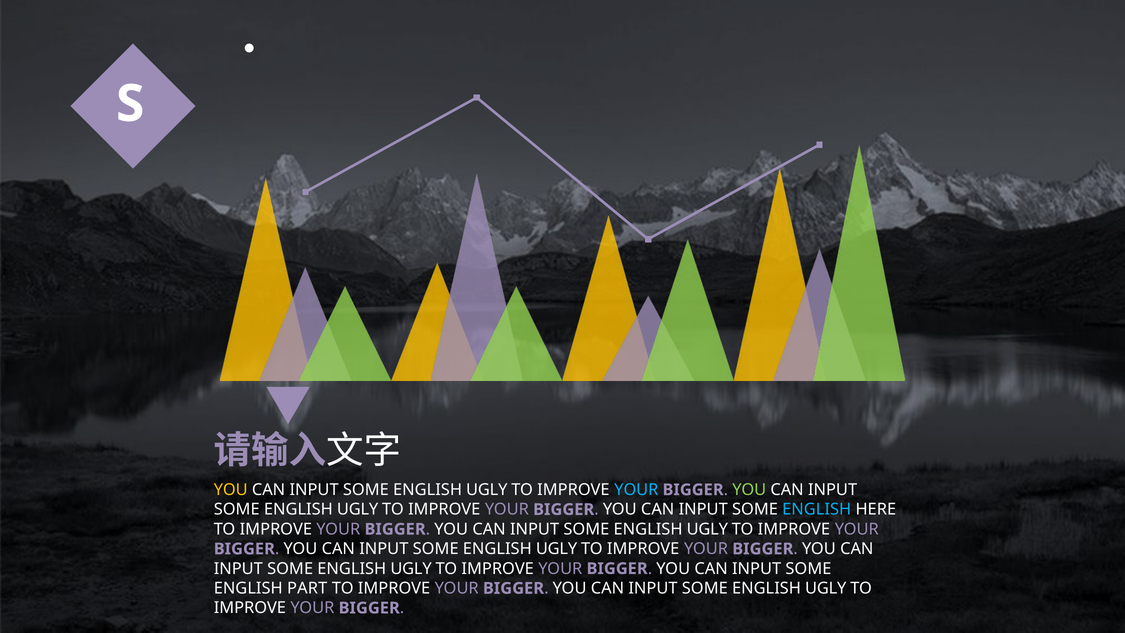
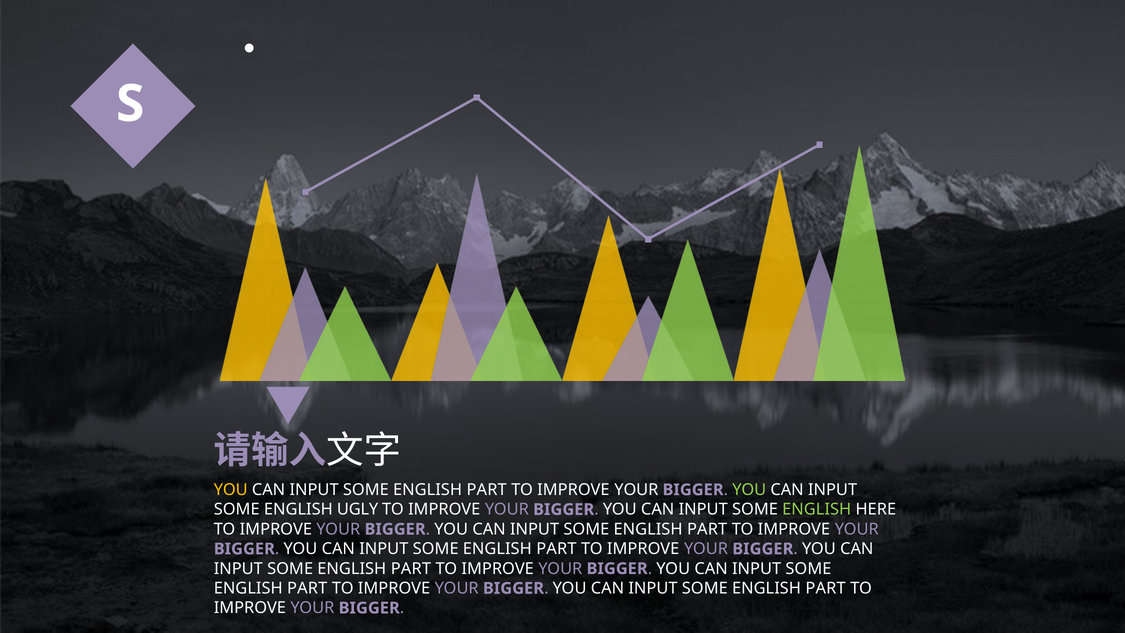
UGLY at (487, 490): UGLY -> PART
YOUR at (636, 490) colour: light blue -> white
ENGLISH at (817, 509) colour: light blue -> light green
UGLY at (707, 529): UGLY -> PART
UGLY at (557, 549): UGLY -> PART
UGLY at (411, 568): UGLY -> PART
UGLY at (826, 588): UGLY -> PART
